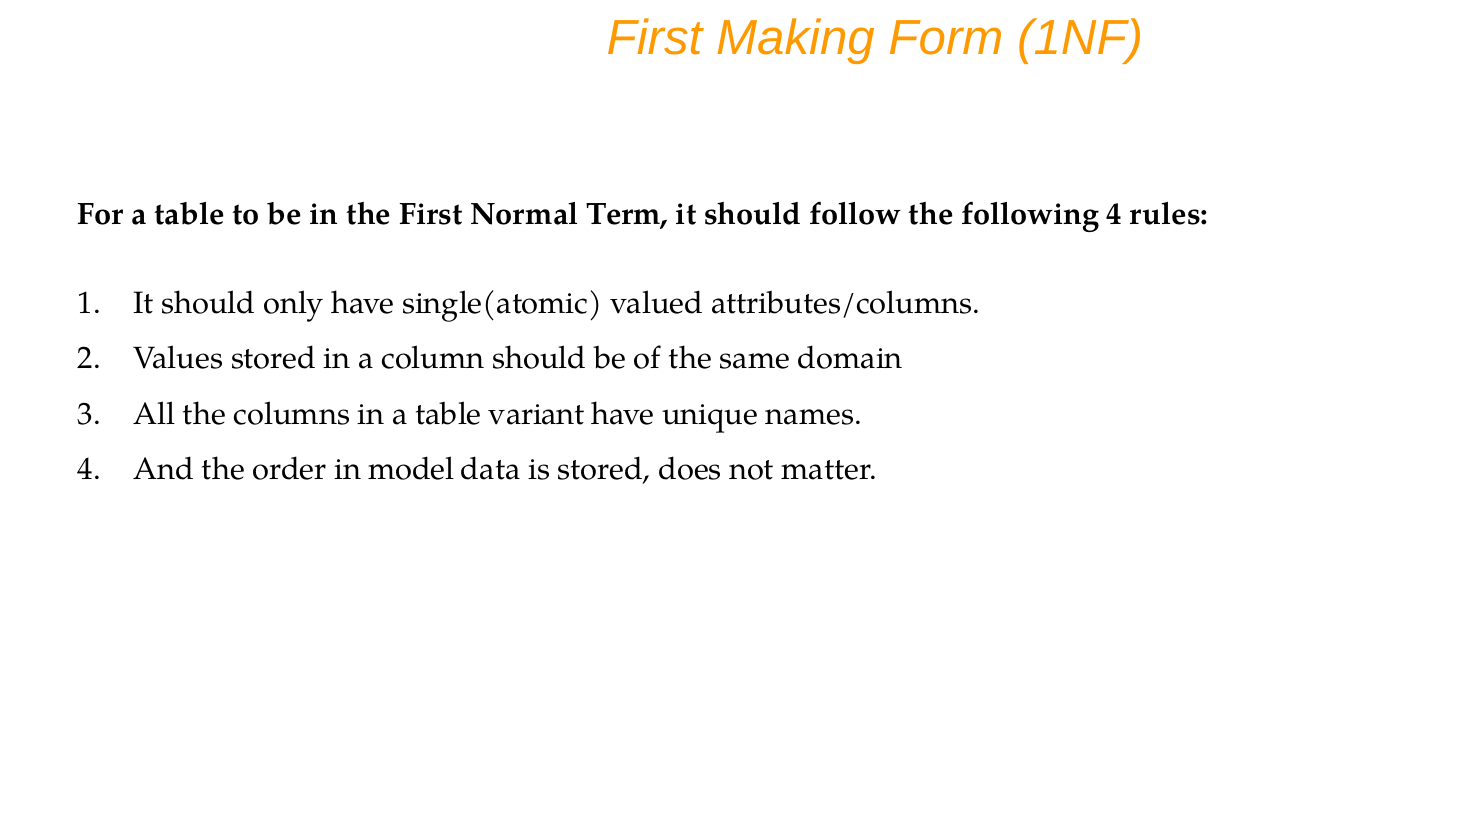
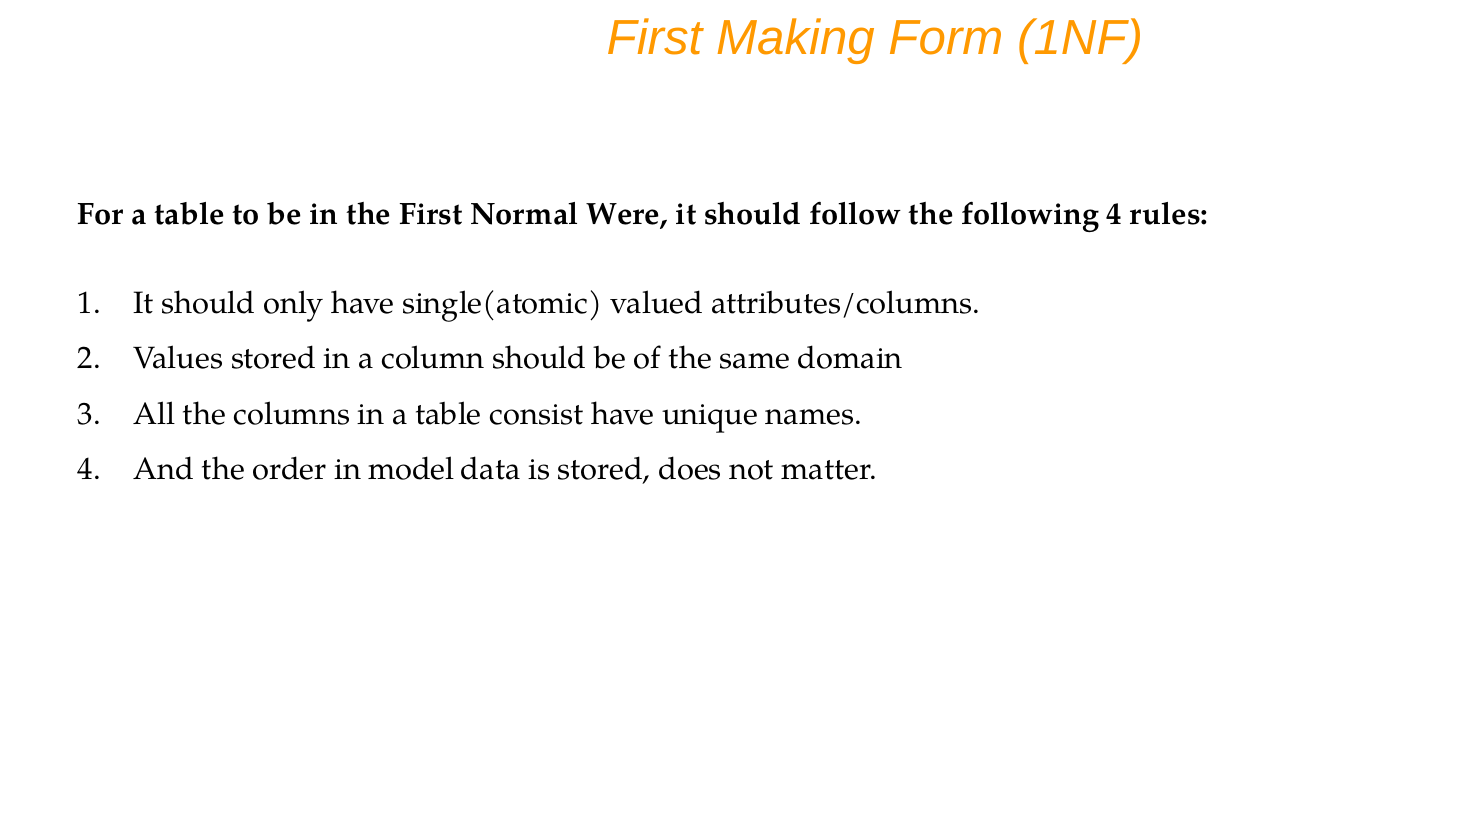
Term: Term -> Were
variant: variant -> consist
